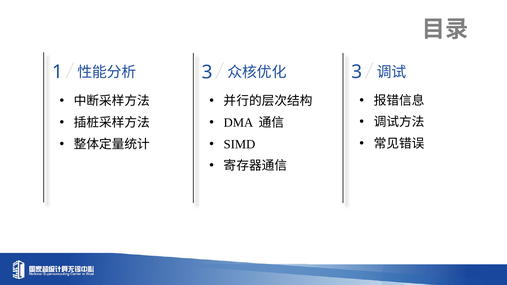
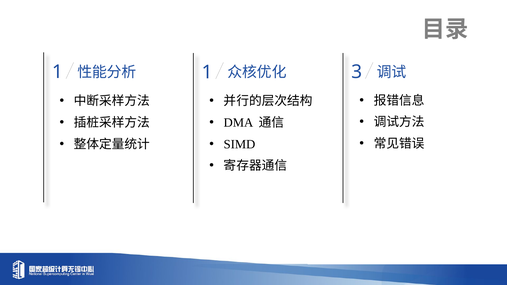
3 at (207, 72): 3 -> 1
